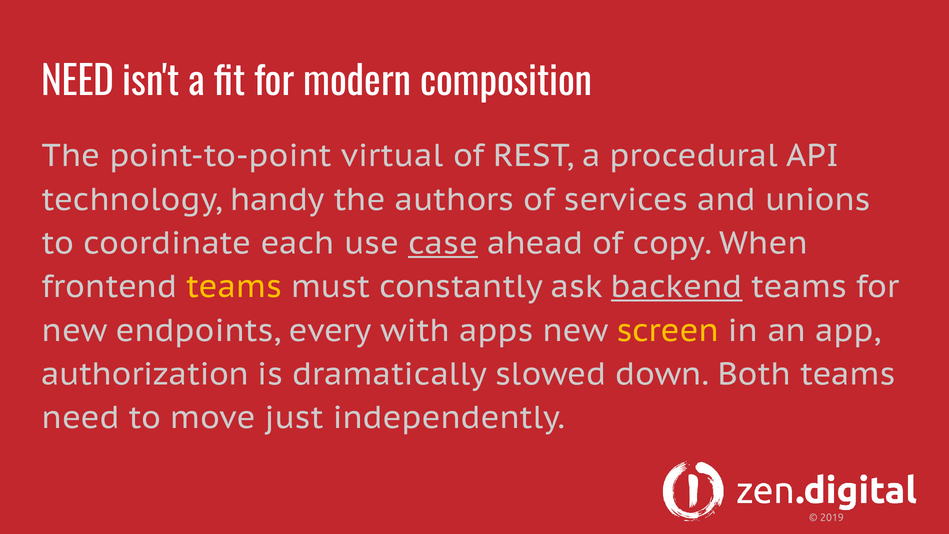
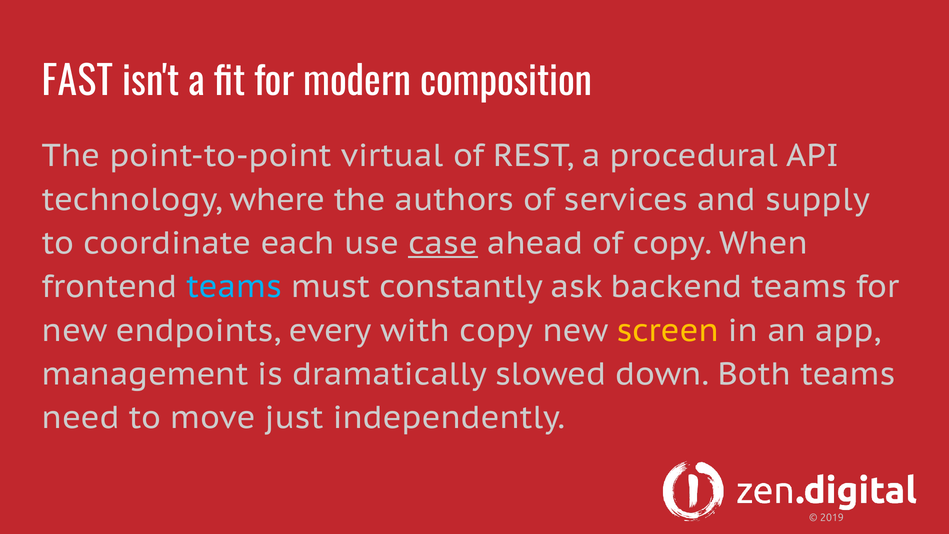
NEED at (78, 82): NEED -> FAST
handy: handy -> where
unions: unions -> supply
teams at (234, 287) colour: yellow -> light blue
backend underline: present -> none
with apps: apps -> copy
authorization: authorization -> management
